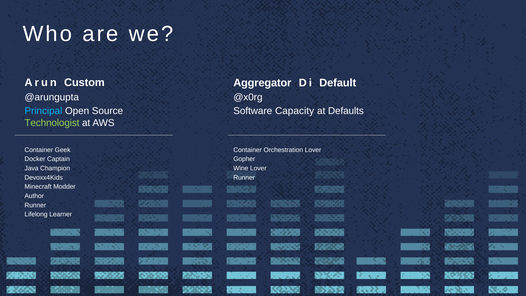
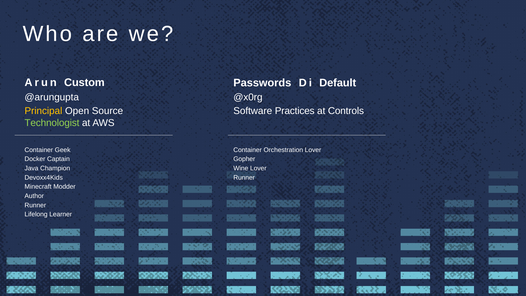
Aggregator: Aggregator -> Passwords
Principal colour: light blue -> yellow
Capacity: Capacity -> Practices
Defaults: Defaults -> Controls
